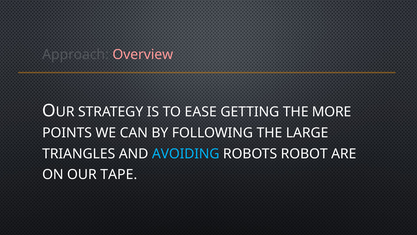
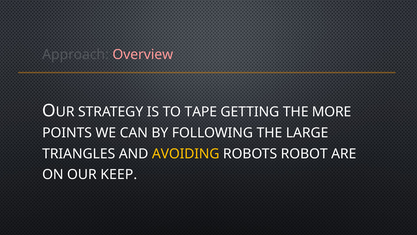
EASE: EASE -> TAPE
AVOIDING colour: light blue -> yellow
TAPE: TAPE -> KEEP
